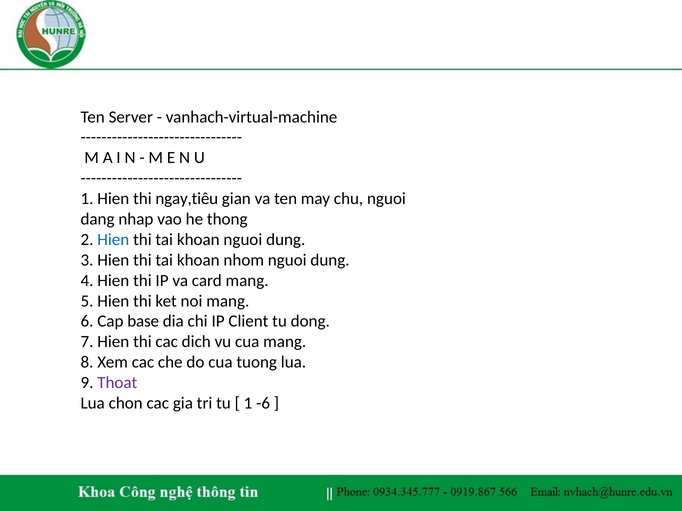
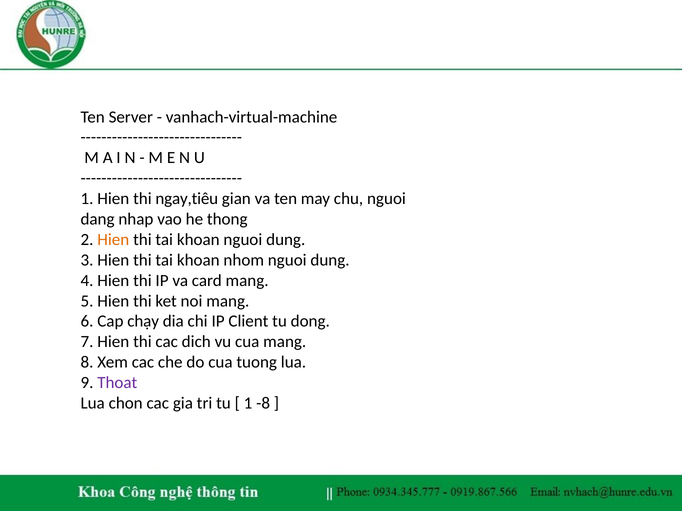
Hien at (113, 240) colour: blue -> orange
base: base -> chạy
-6: -6 -> -8
